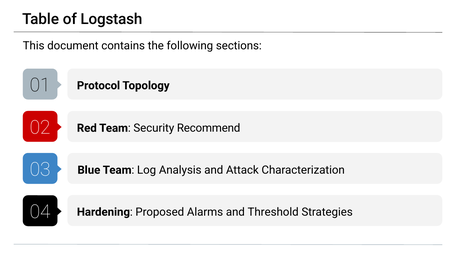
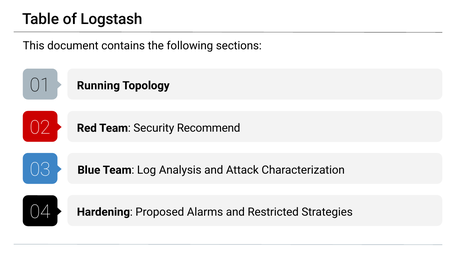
Protocol: Protocol -> Running
Threshold: Threshold -> Restricted
